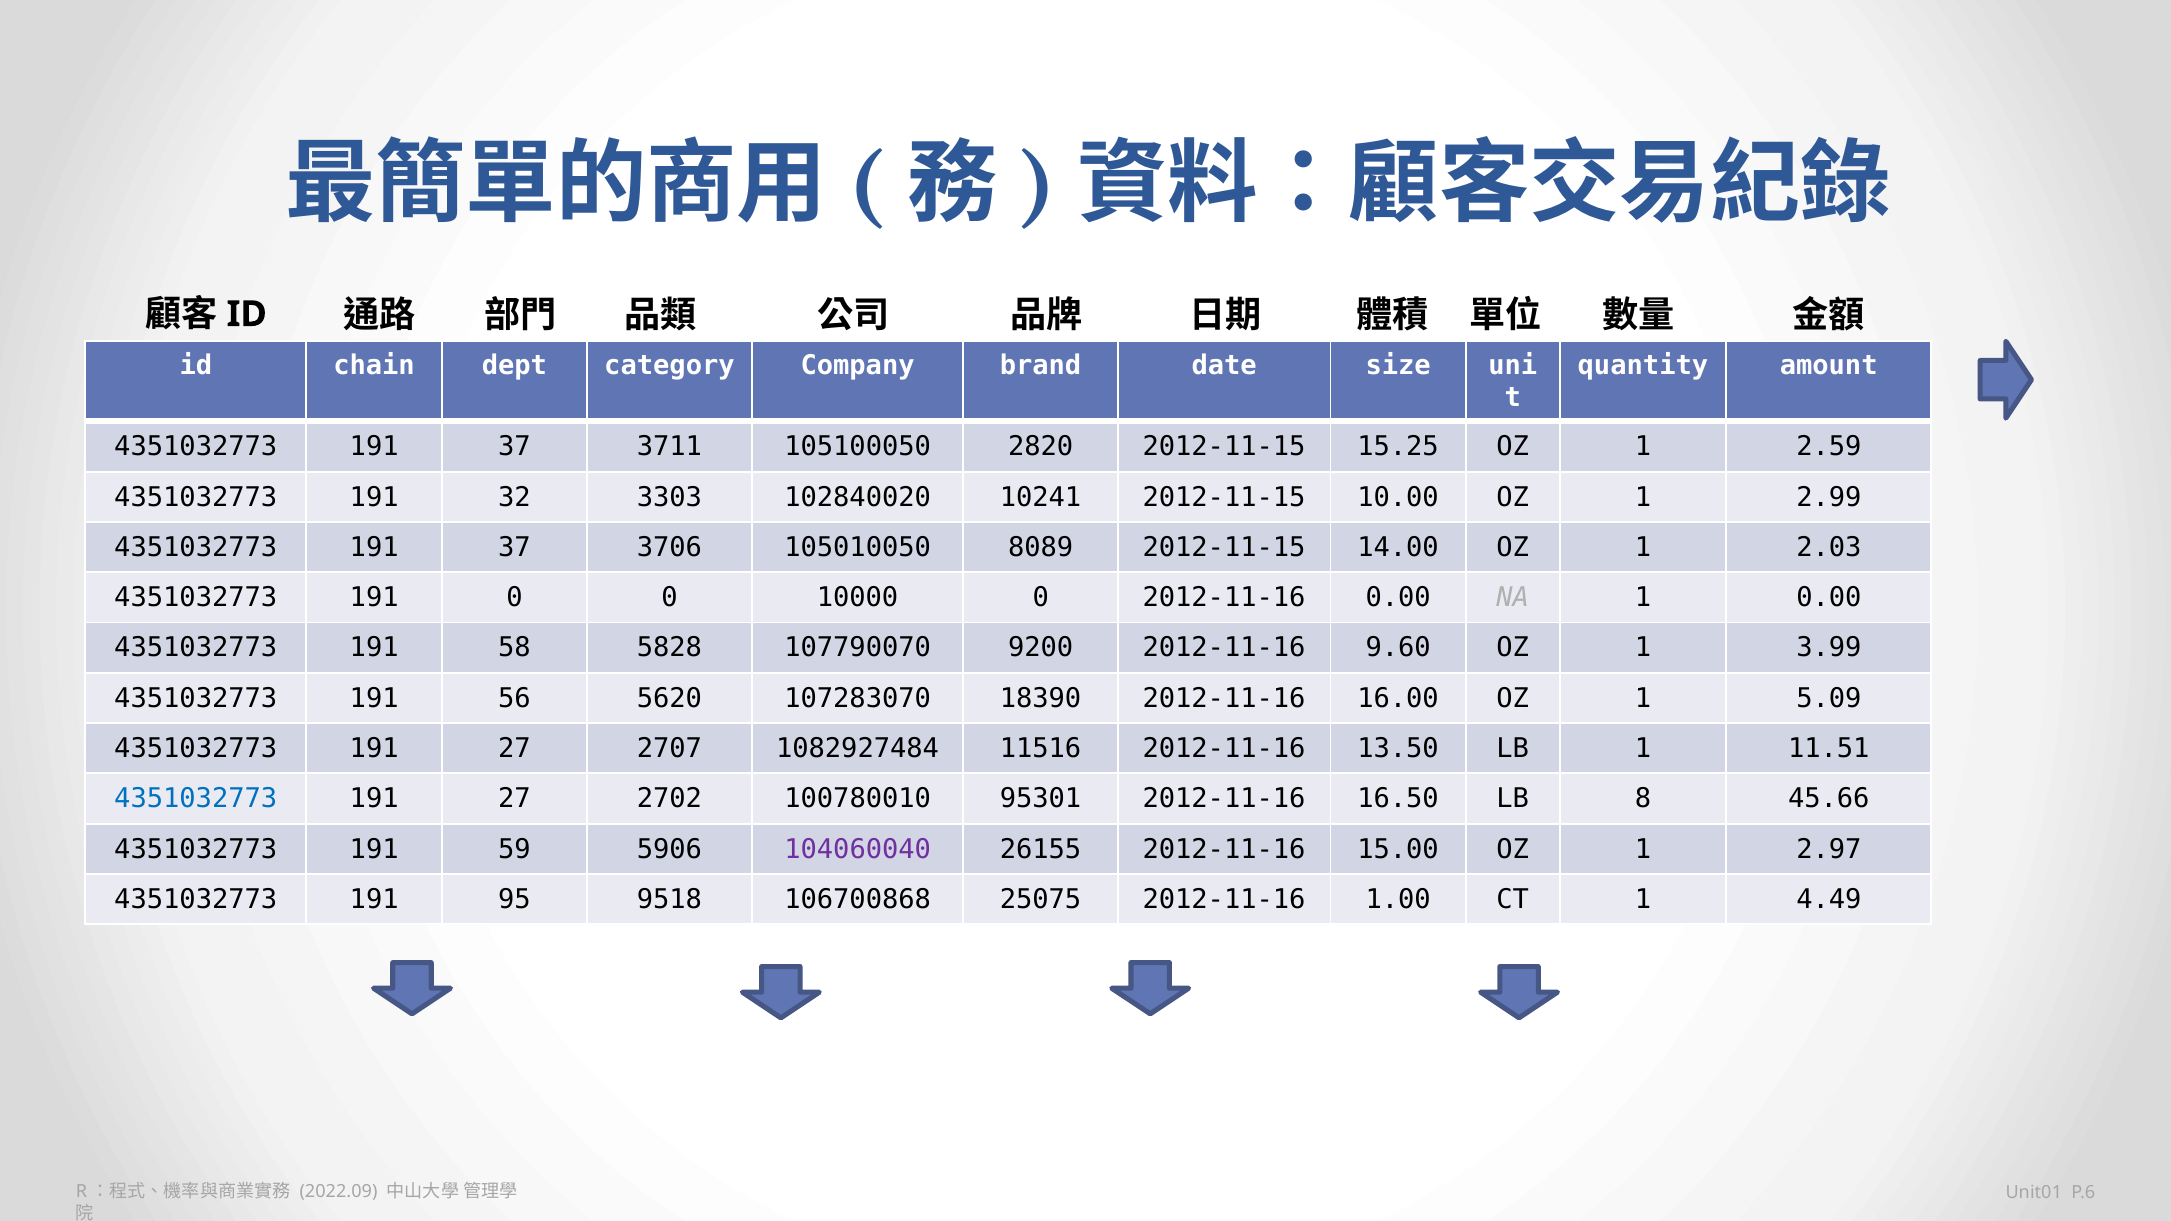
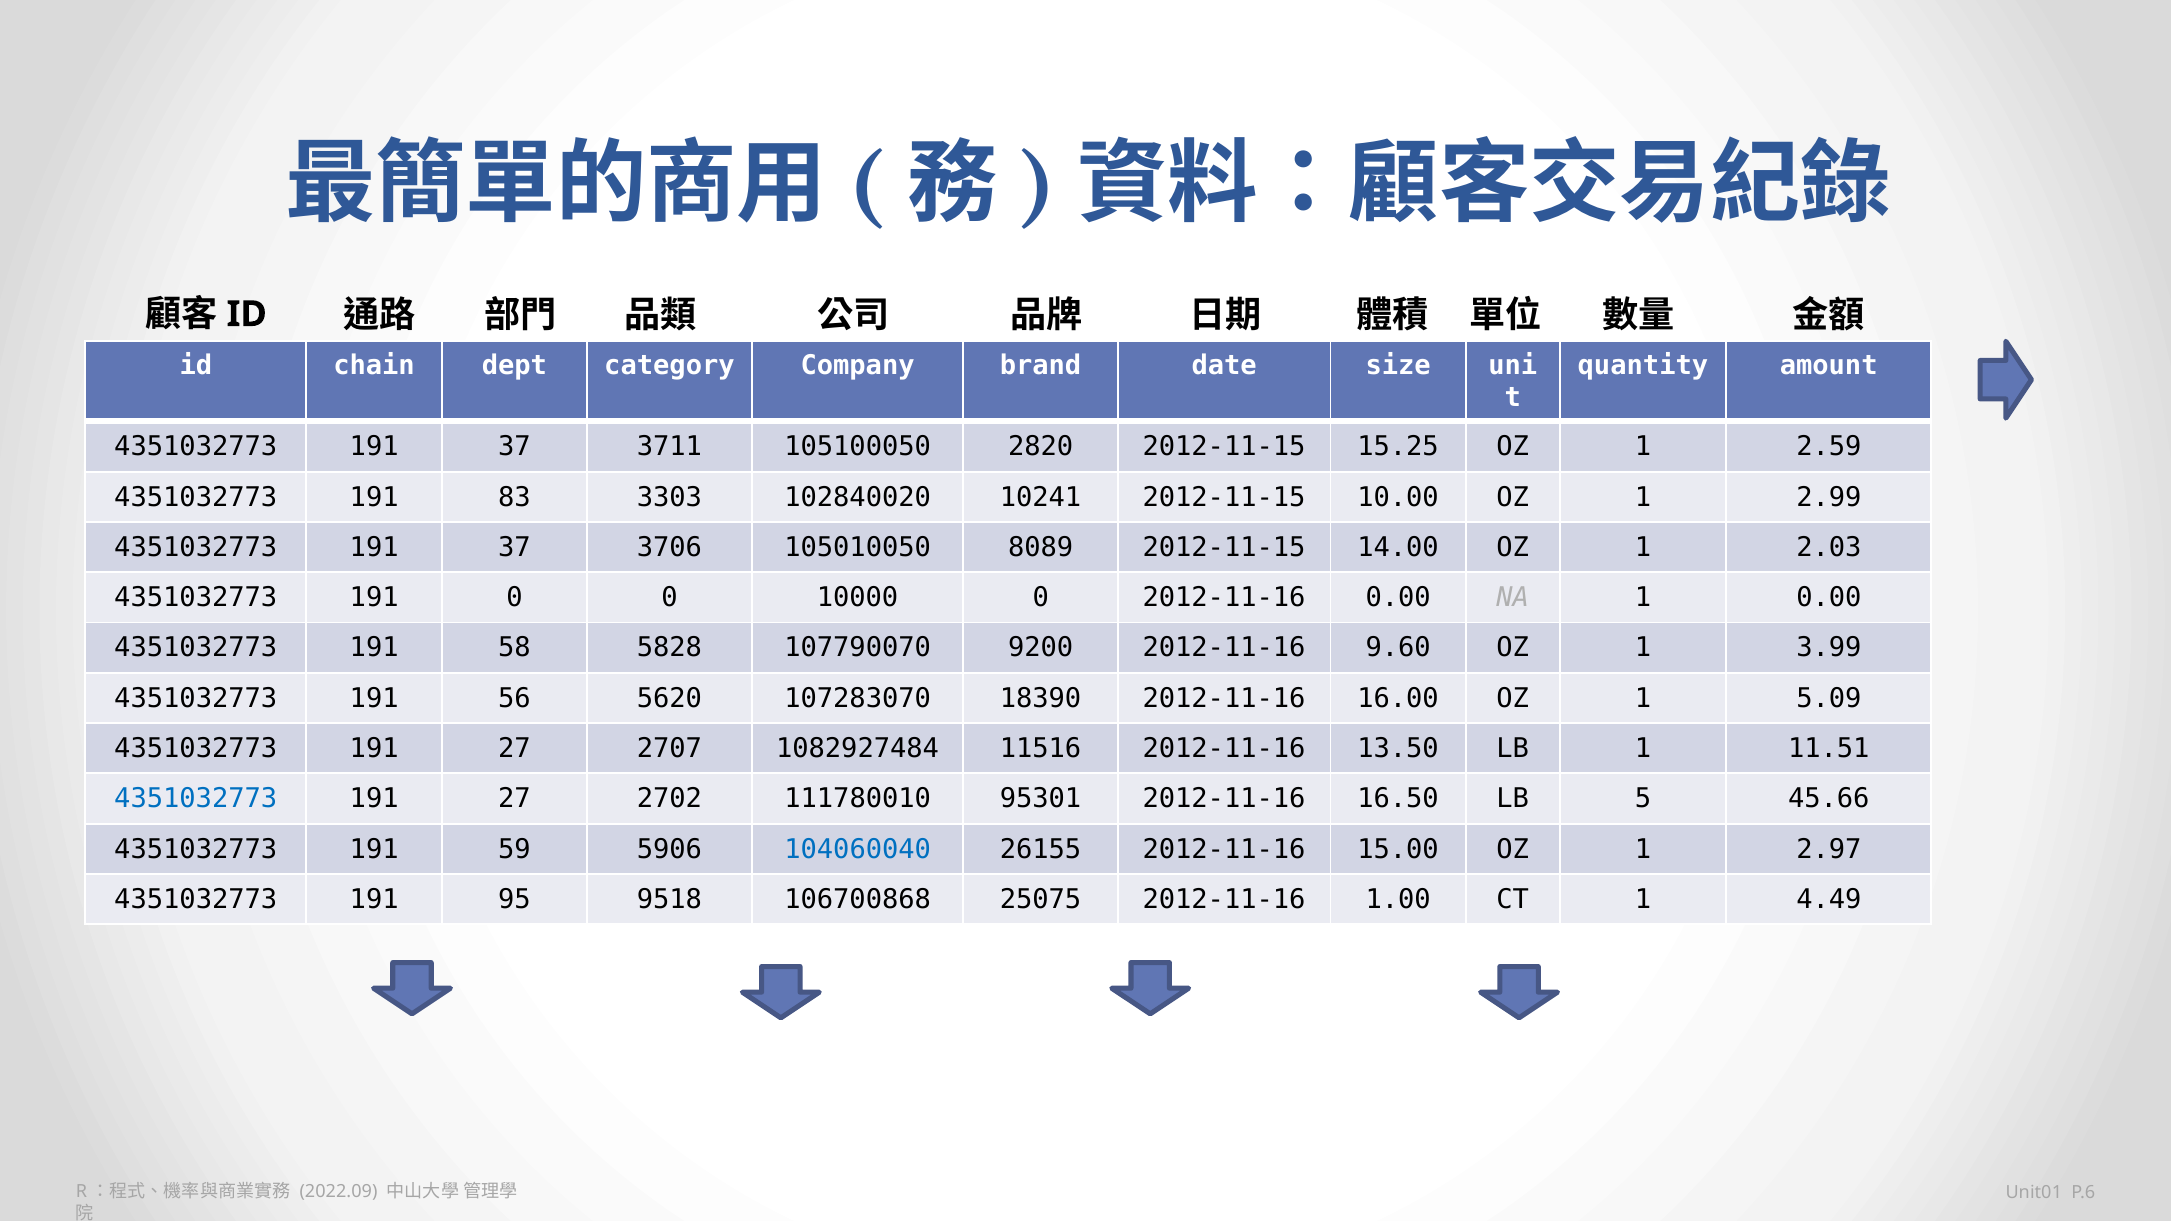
32: 32 -> 83
100780010: 100780010 -> 111780010
8: 8 -> 5
104060040 colour: purple -> blue
